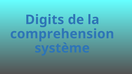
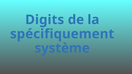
comprehension: comprehension -> spécifiquement
